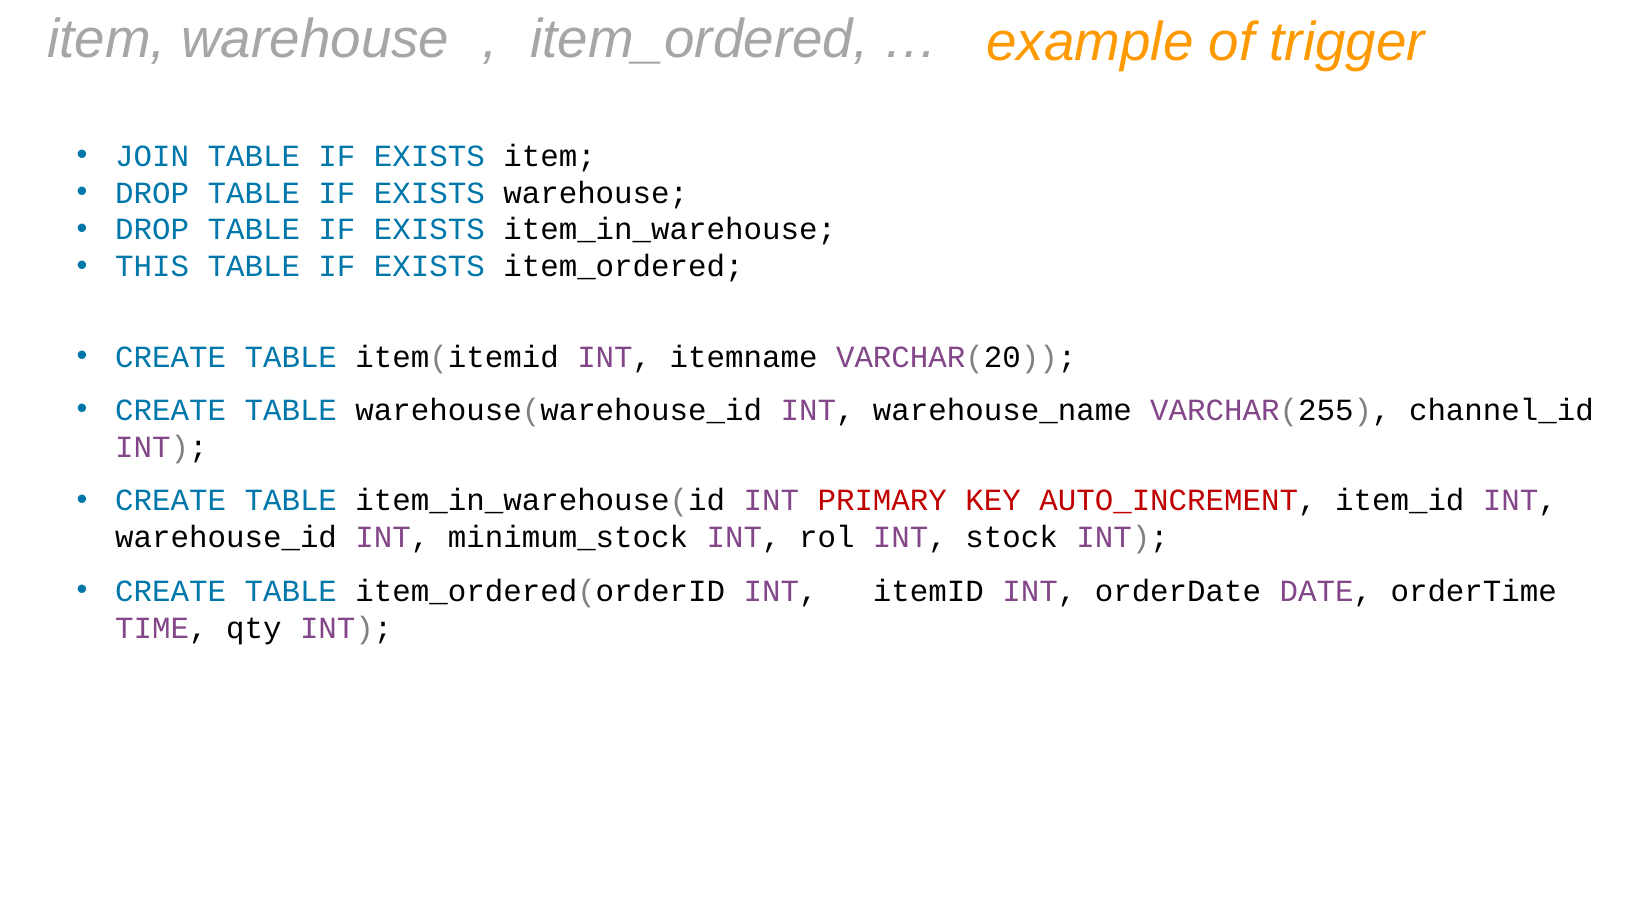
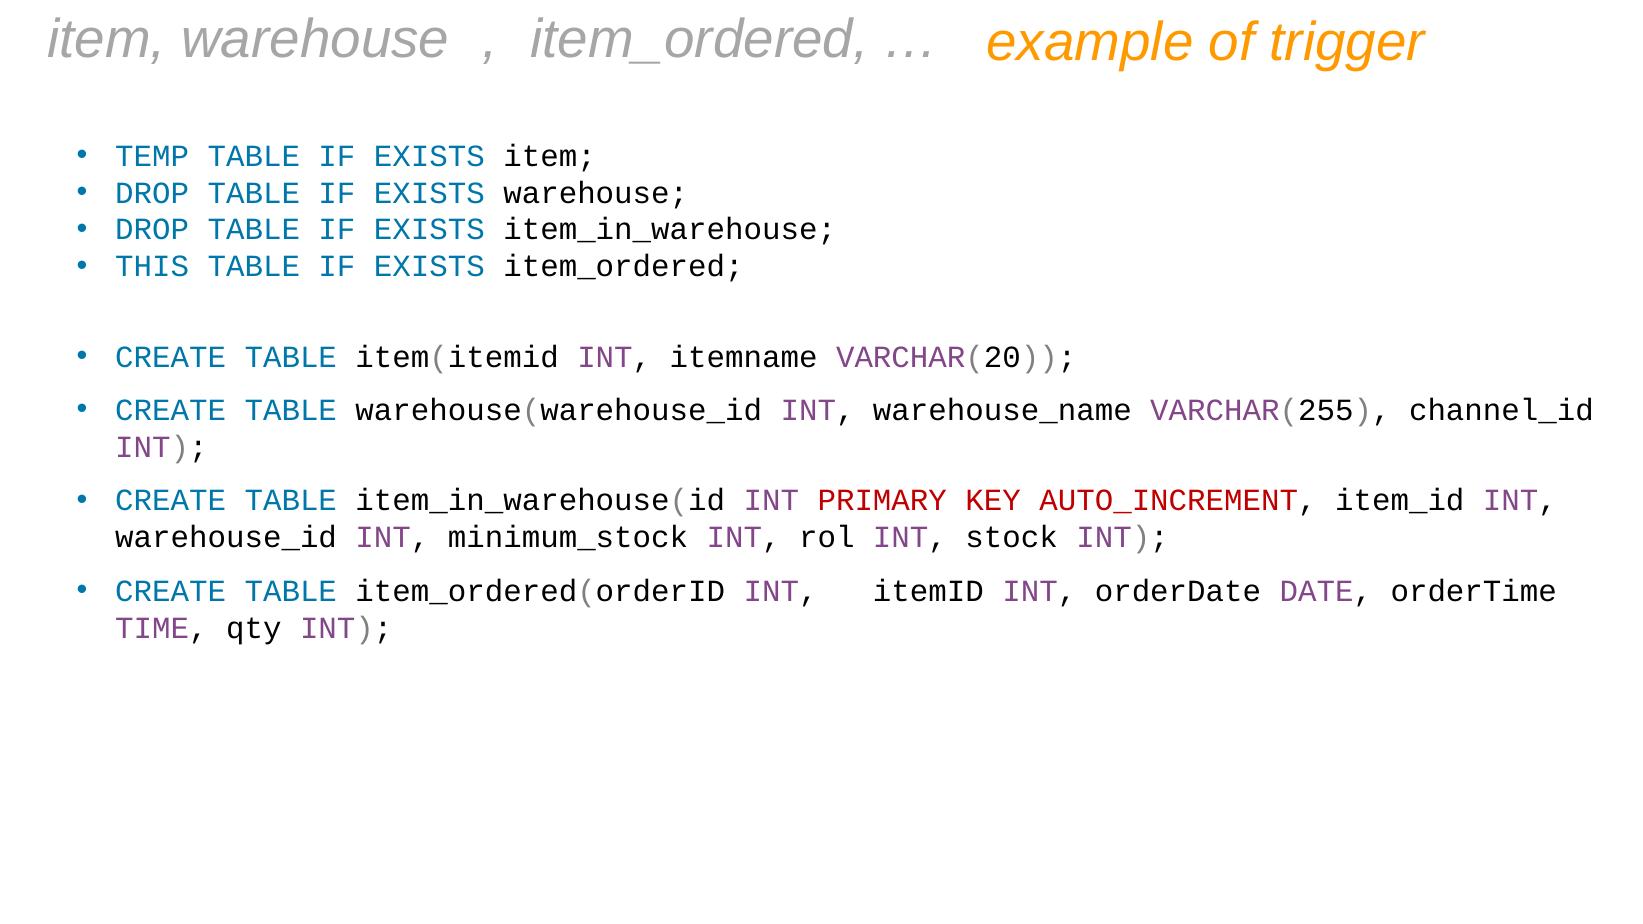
JOIN: JOIN -> TEMP
